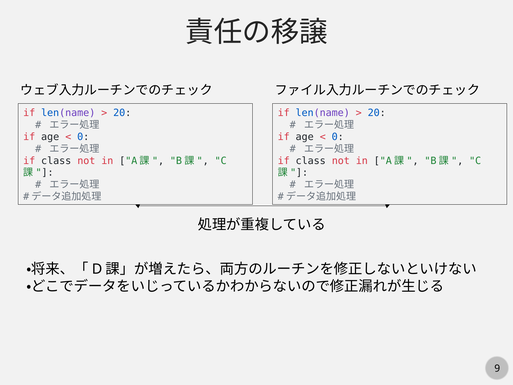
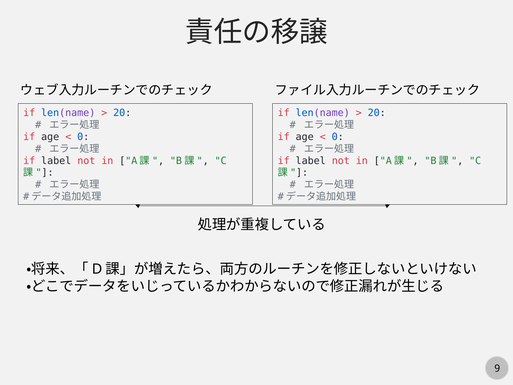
class at (56, 161): class -> label
class at (311, 161): class -> label
